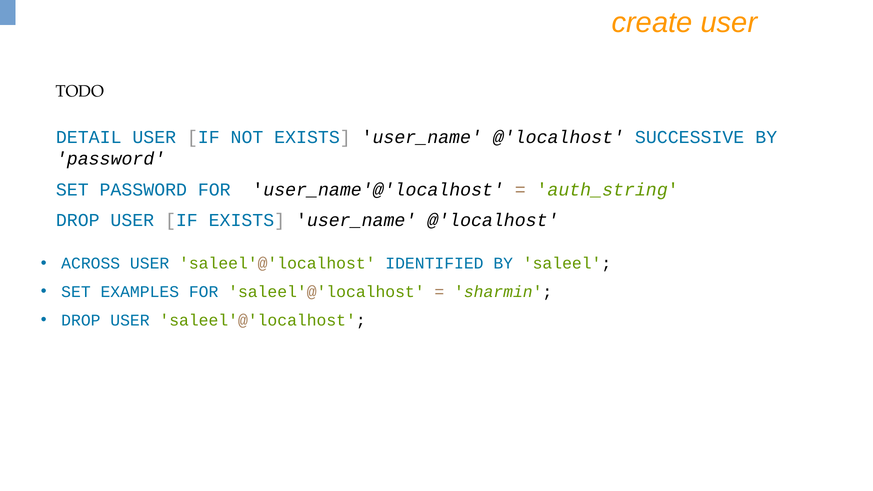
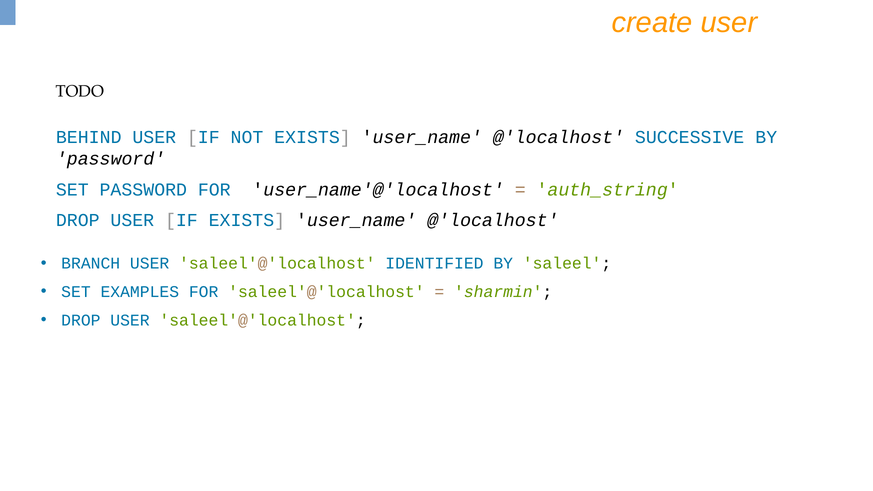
DETAIL: DETAIL -> BEHIND
ACROSS: ACROSS -> BRANCH
